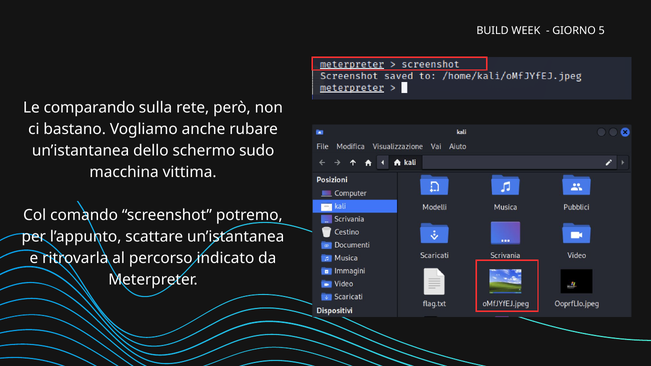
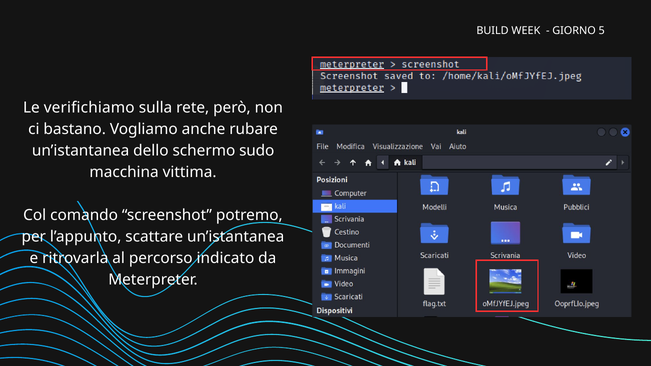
comparando: comparando -> verifichiamo
